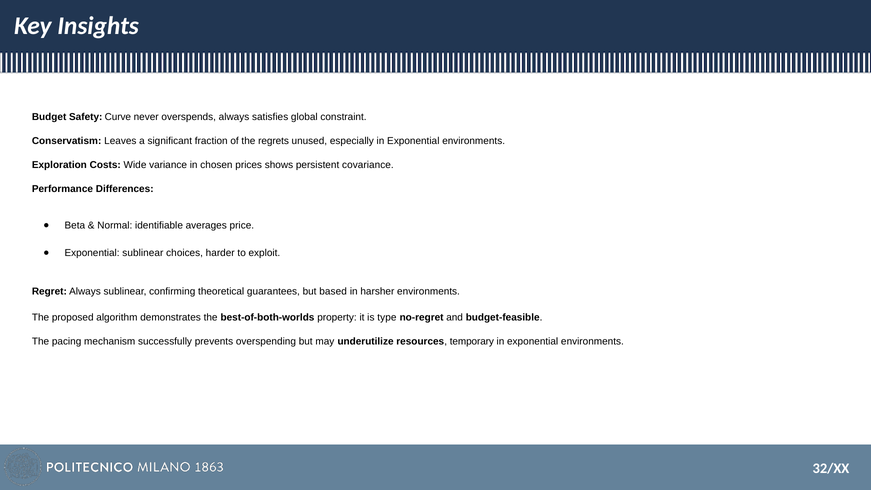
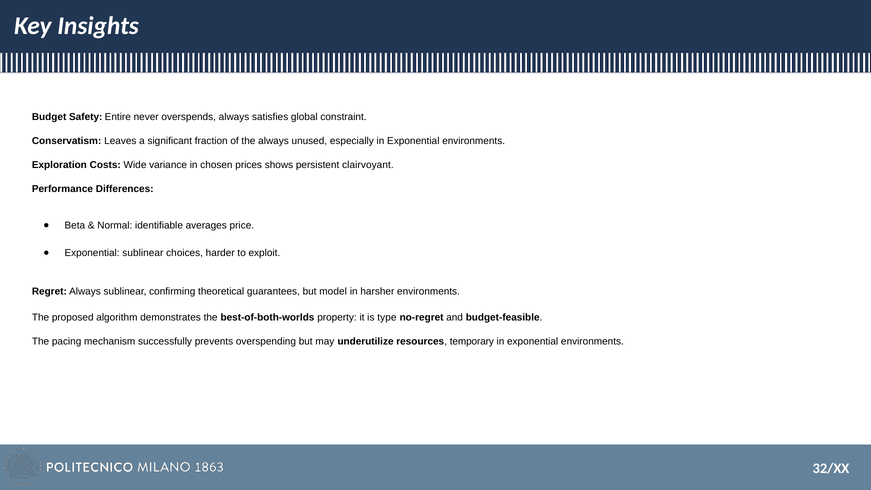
Curve: Curve -> Entire
the regrets: regrets -> always
covariance: covariance -> clairvoyant
based: based -> model
